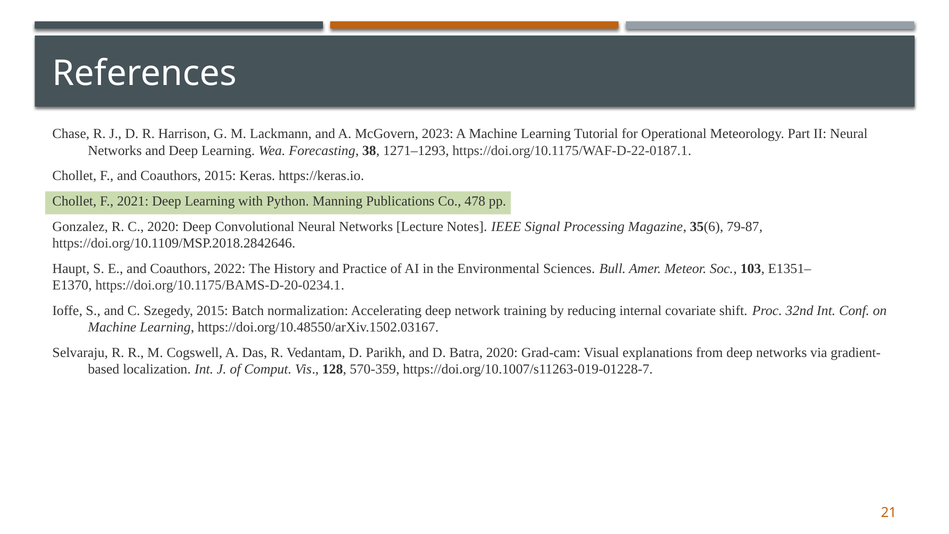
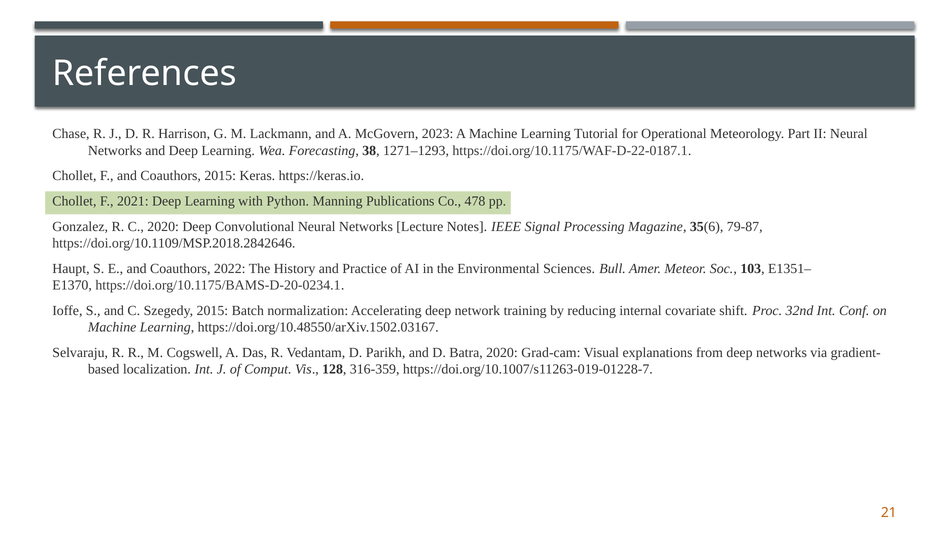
570-359: 570-359 -> 316-359
